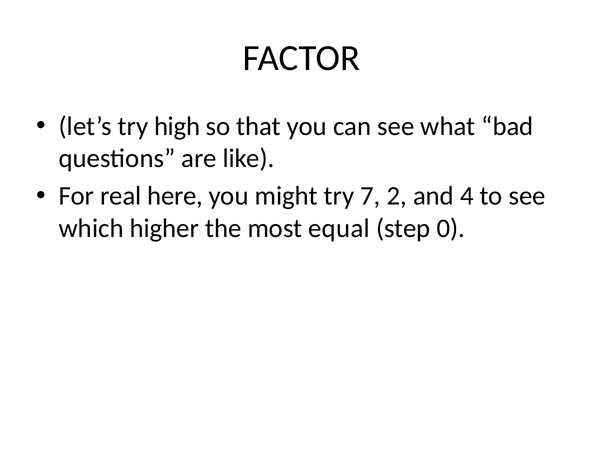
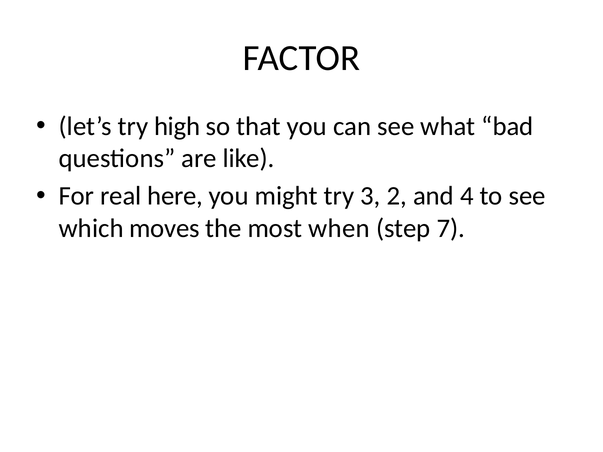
7: 7 -> 3
higher: higher -> moves
equal: equal -> when
0: 0 -> 7
